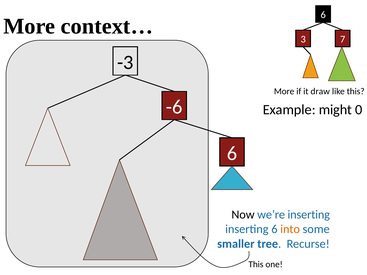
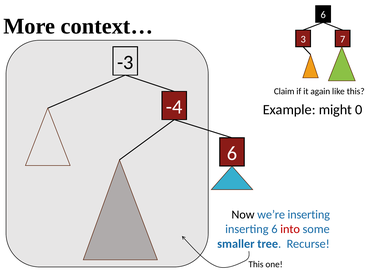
More at (284, 92): More -> Claim
draw: draw -> again
-6: -6 -> -4
into colour: orange -> red
